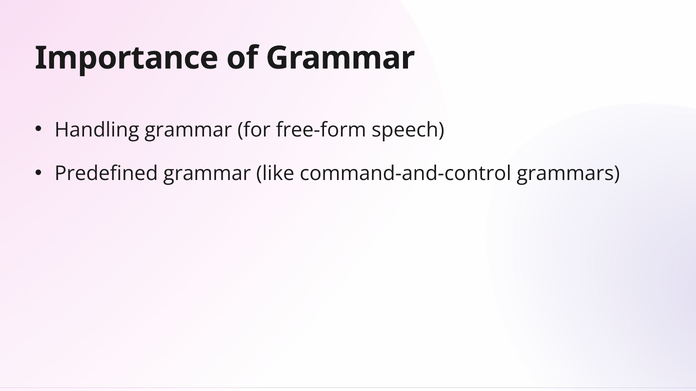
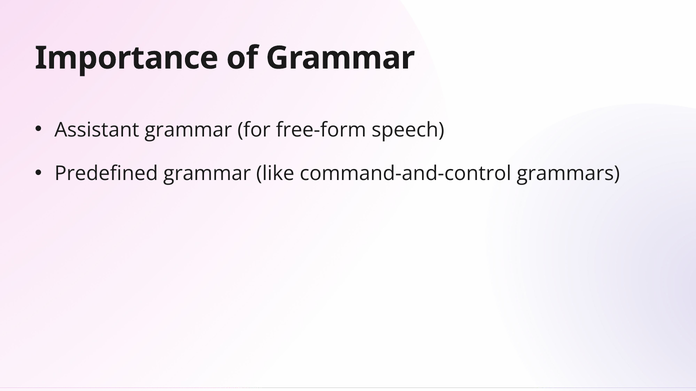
Handling: Handling -> Assistant
